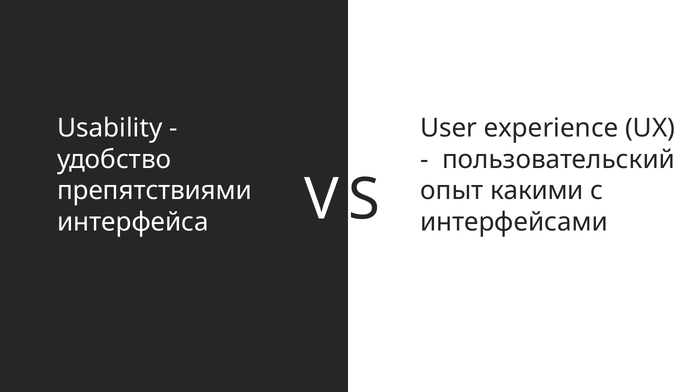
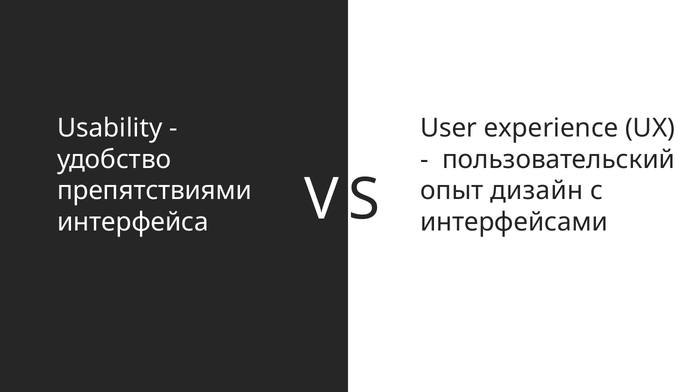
какими: какими -> дизайн
